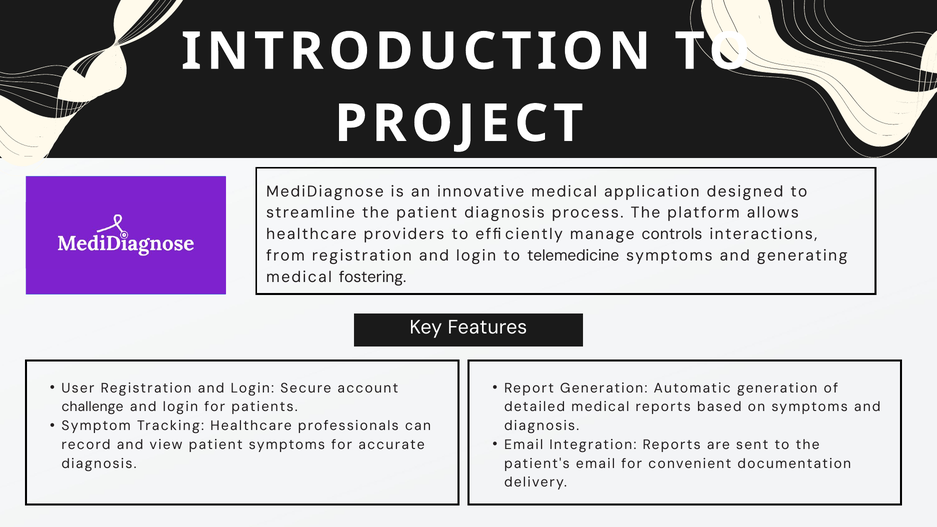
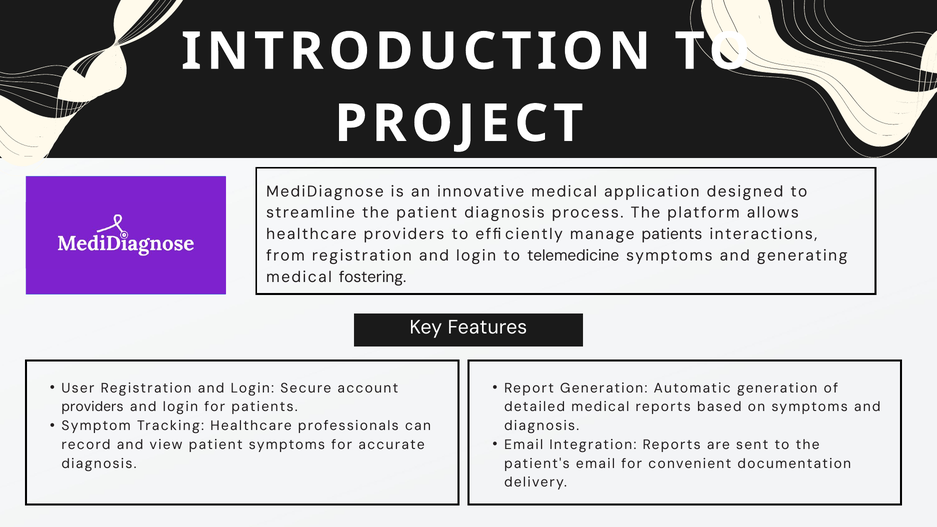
manage controls: controls -> patients
challenge at (92, 407): challenge -> providers
